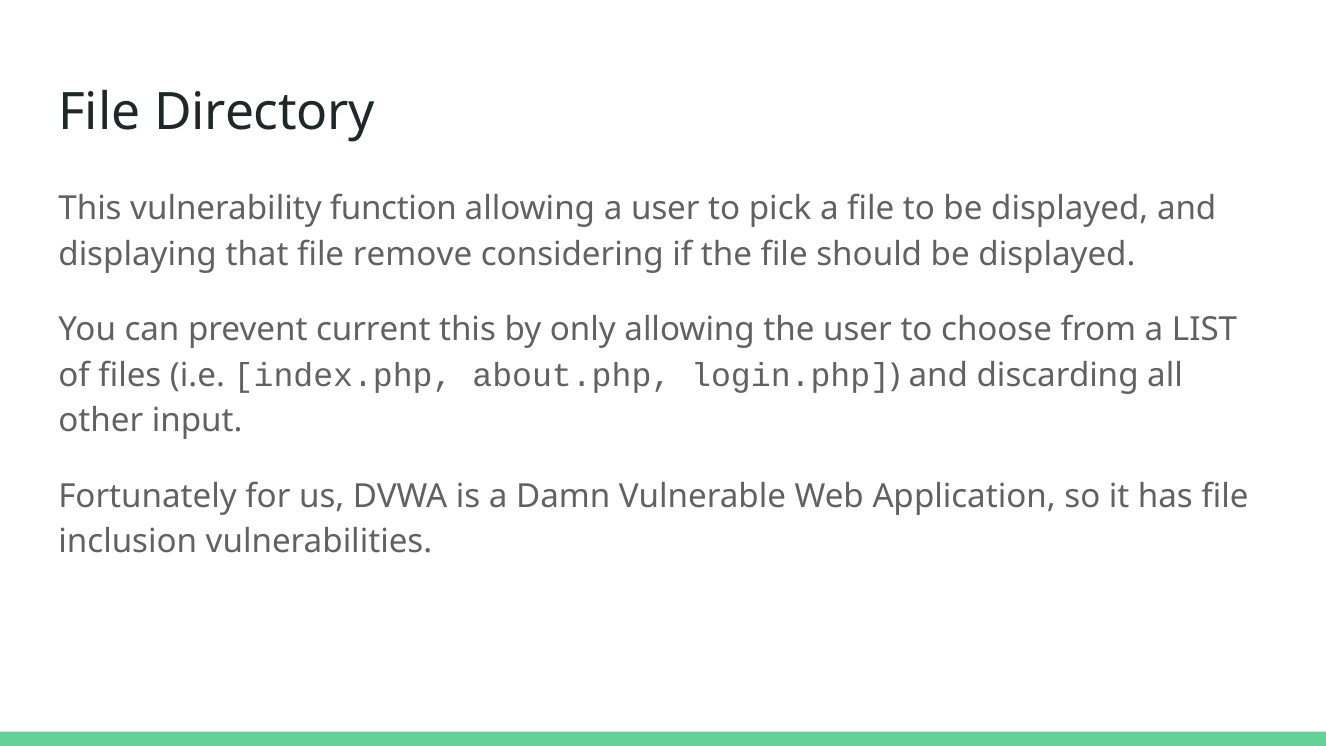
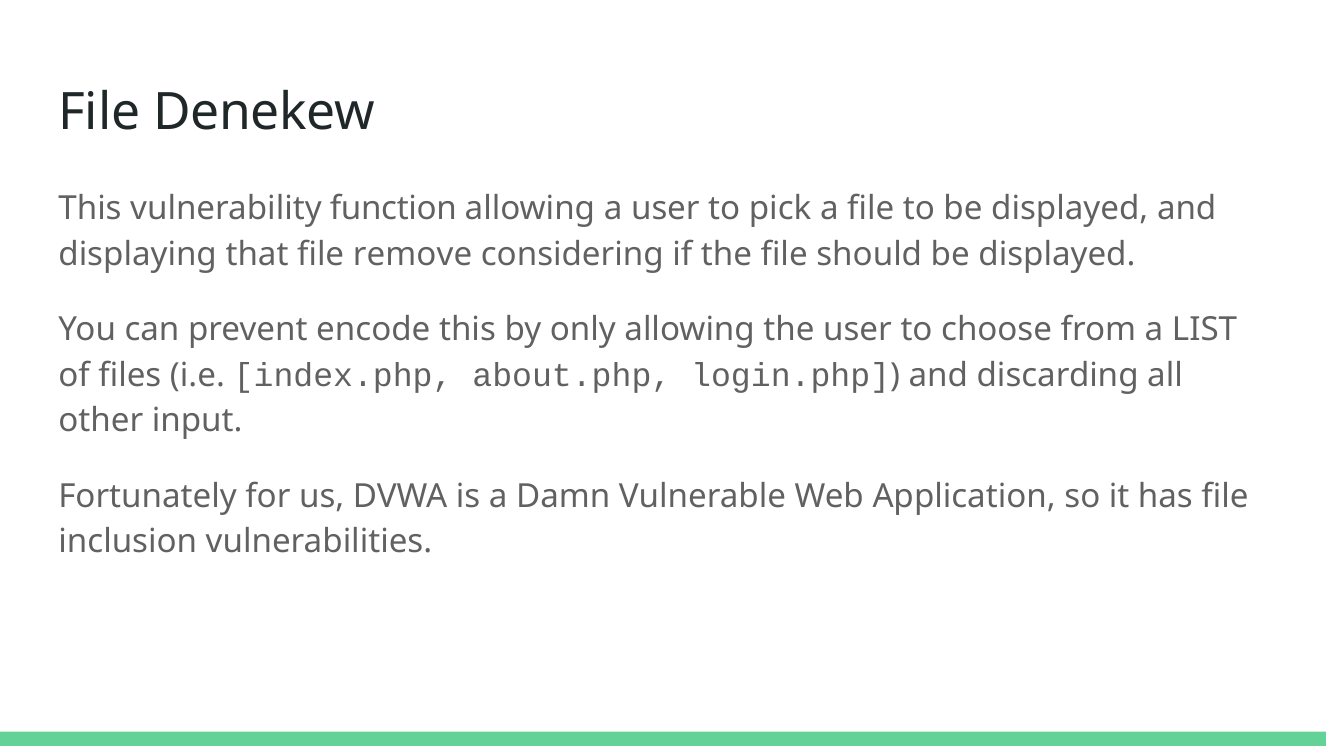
Directory: Directory -> Denekew
current: current -> encode
